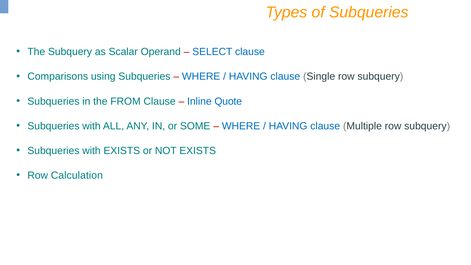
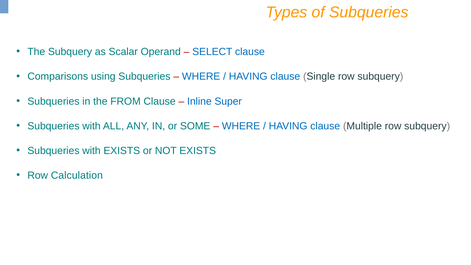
Quote: Quote -> Super
